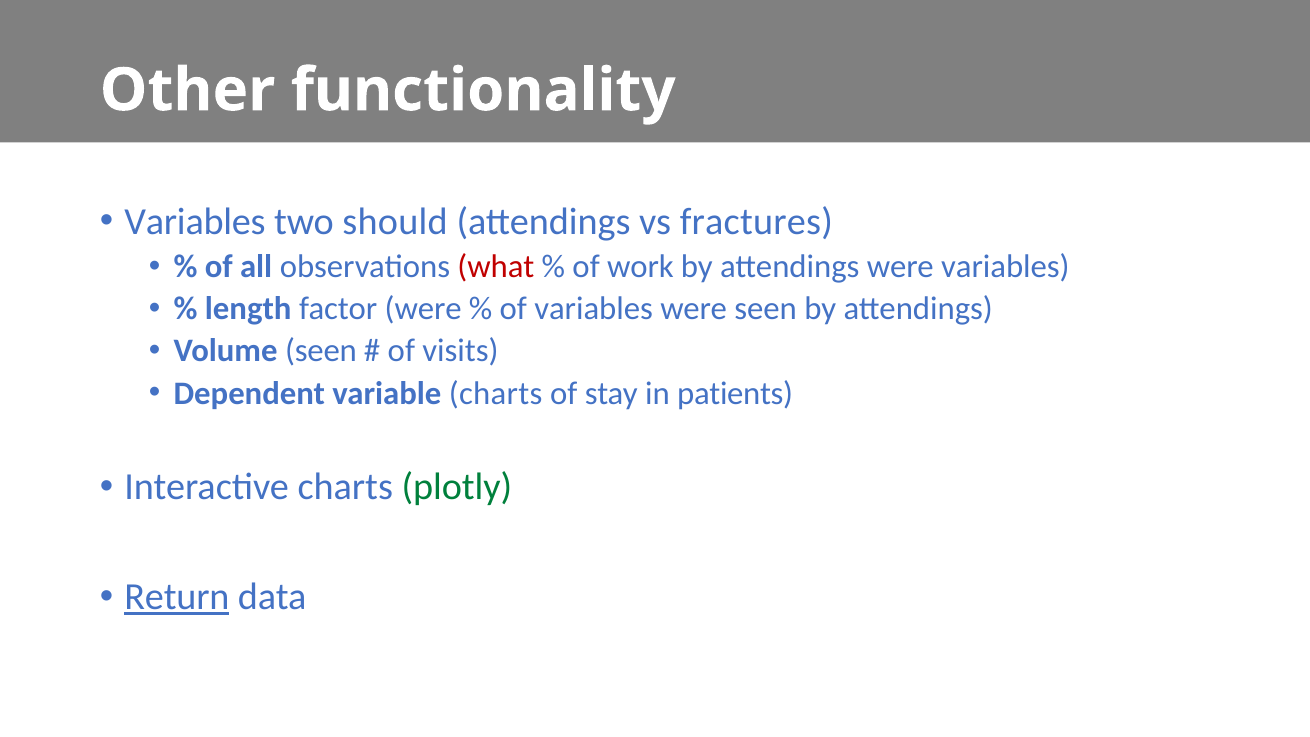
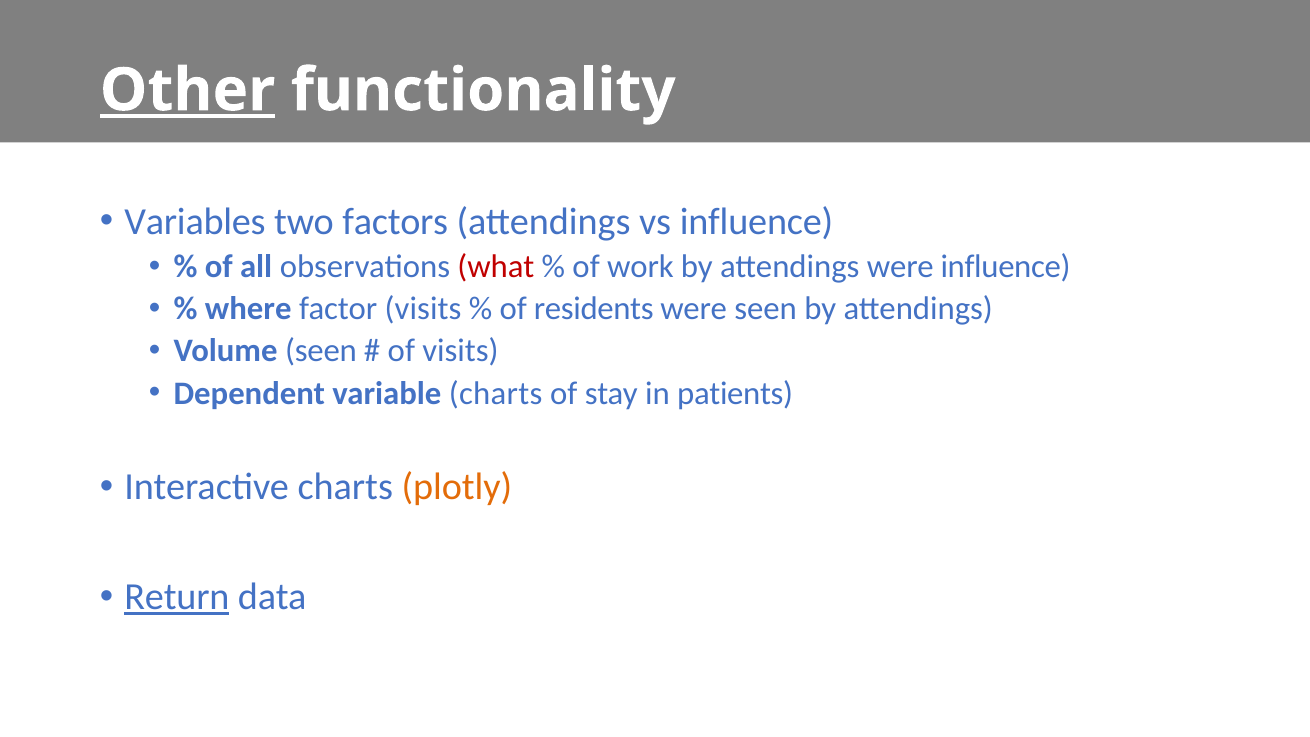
Other underline: none -> present
should: should -> factors
vs fractures: fractures -> influence
were variables: variables -> influence
length: length -> where
factor were: were -> visits
of variables: variables -> residents
plotly colour: green -> orange
